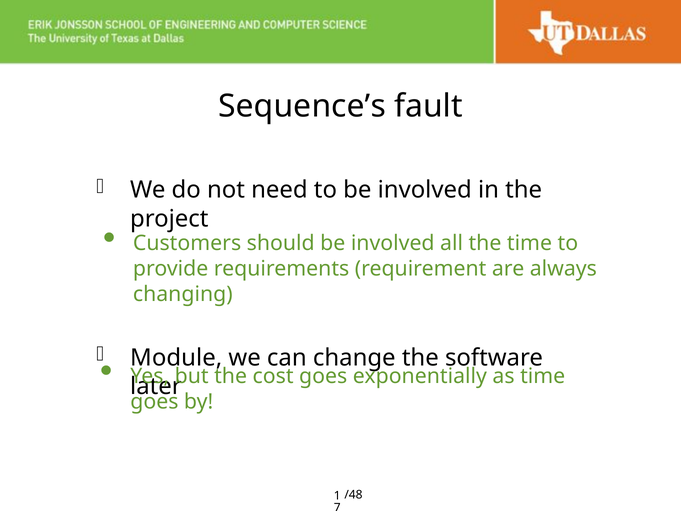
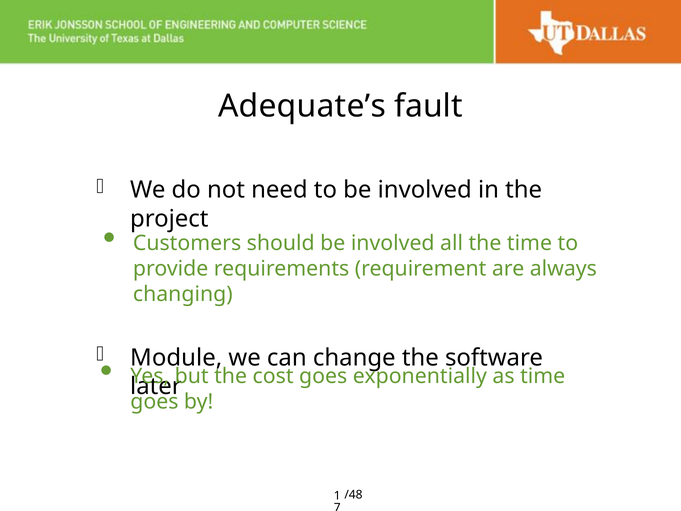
Sequence’s: Sequence’s -> Adequate’s
